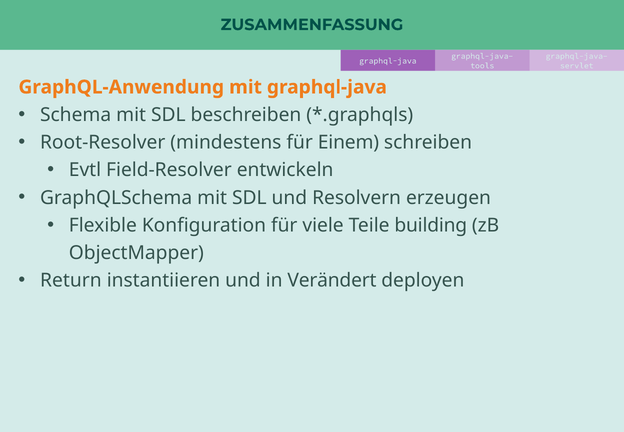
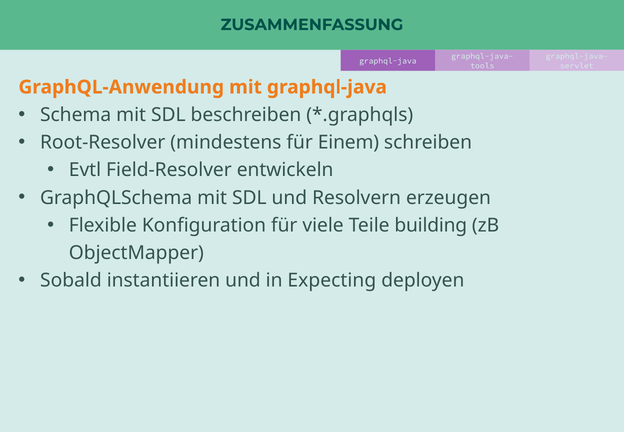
Return: Return -> Sobald
Verändert: Verändert -> Expecting
